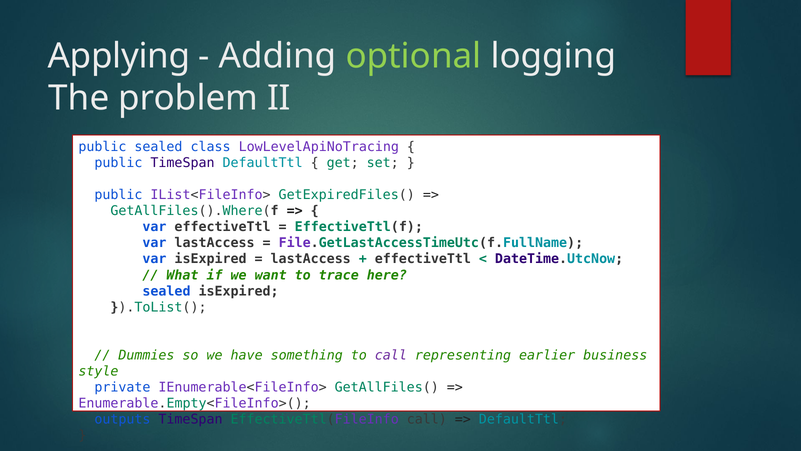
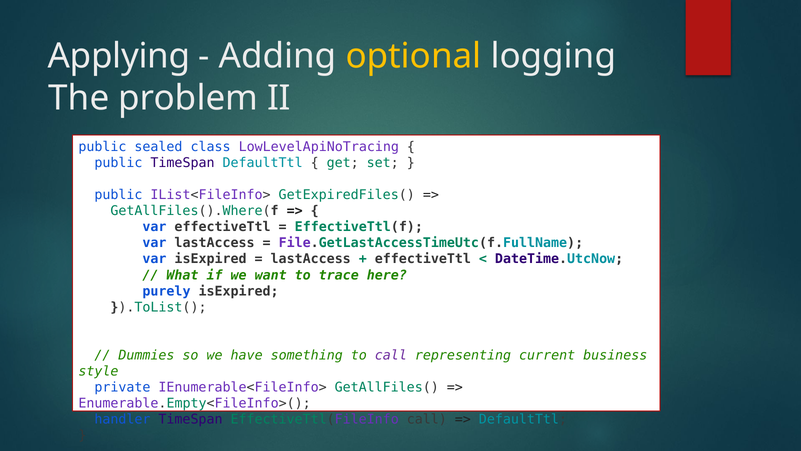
optional colour: light green -> yellow
sealed at (166, 291): sealed -> purely
earlier: earlier -> current
outputs: outputs -> handler
